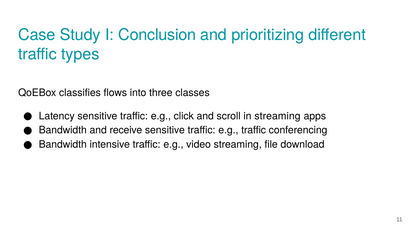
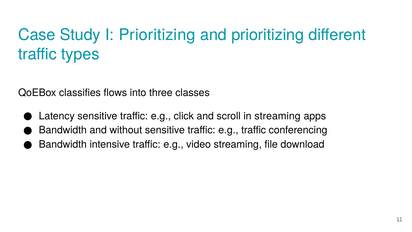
I Conclusion: Conclusion -> Prioritizing
receive: receive -> without
